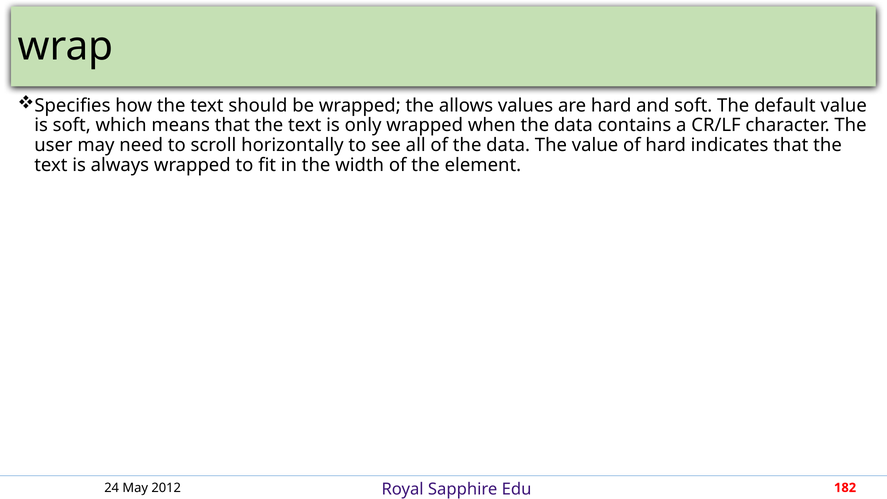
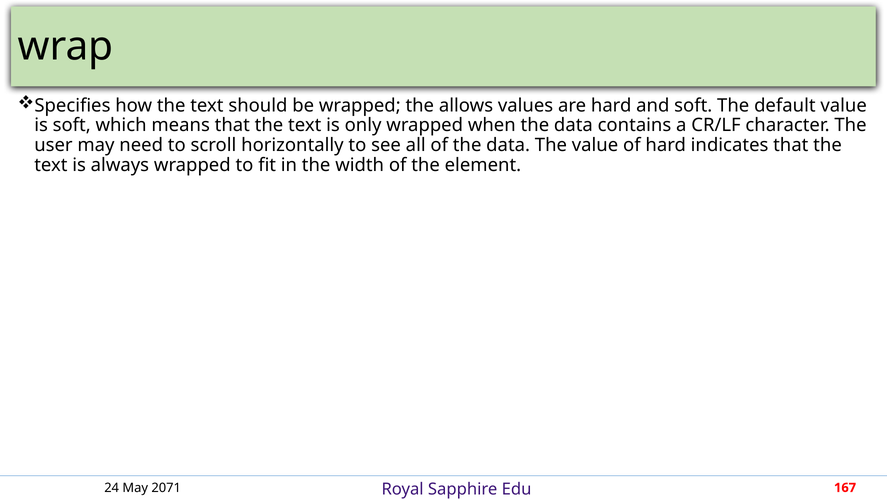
2012: 2012 -> 2071
182: 182 -> 167
